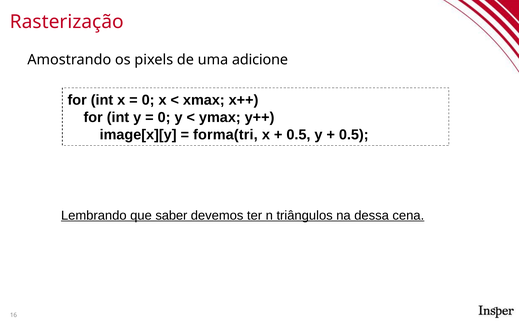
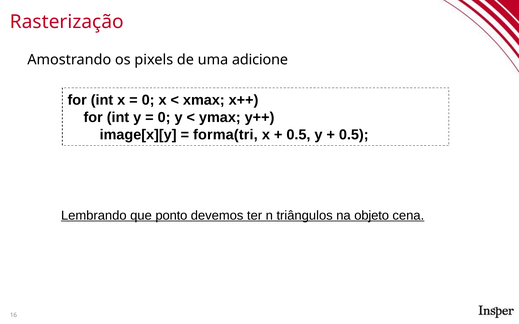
saber: saber -> ponto
dessa: dessa -> objeto
